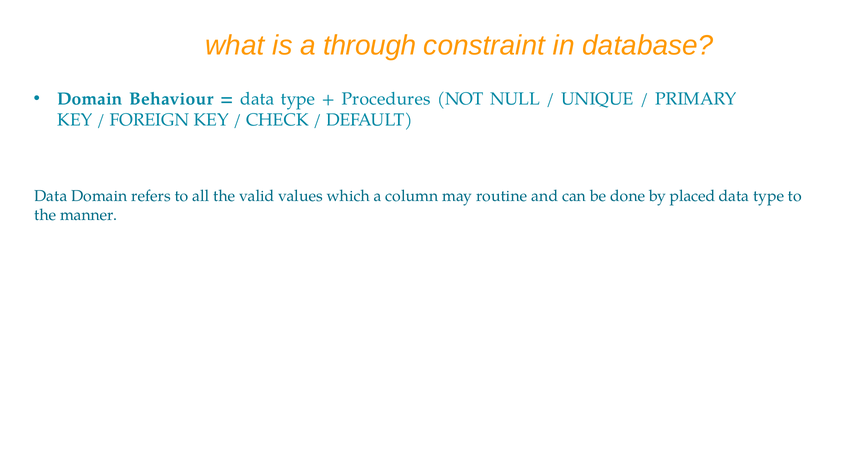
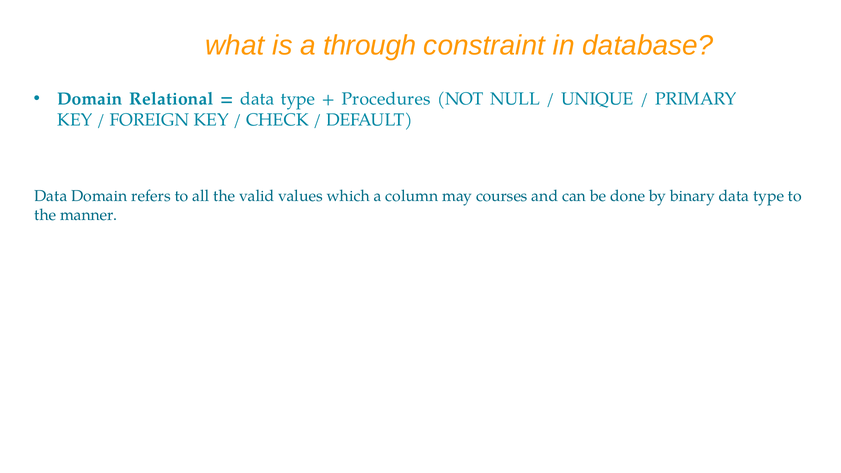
Behaviour: Behaviour -> Relational
routine: routine -> courses
placed: placed -> binary
